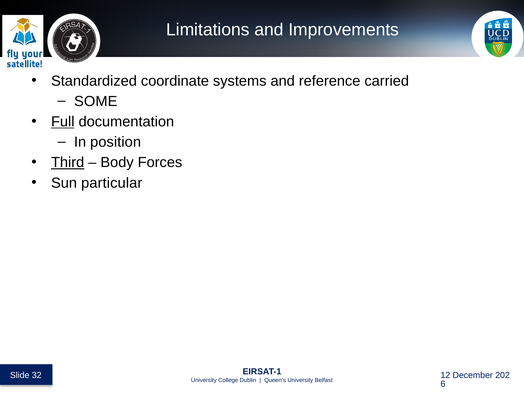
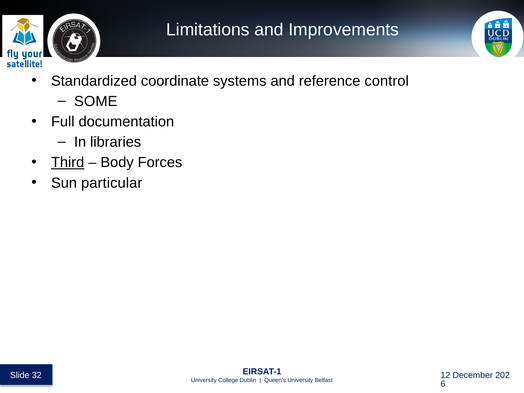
carried: carried -> control
Full underline: present -> none
position: position -> libraries
